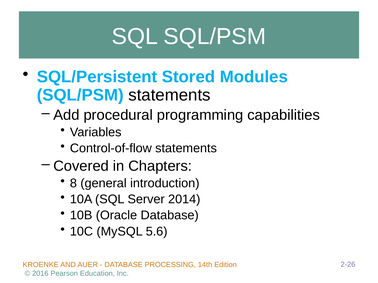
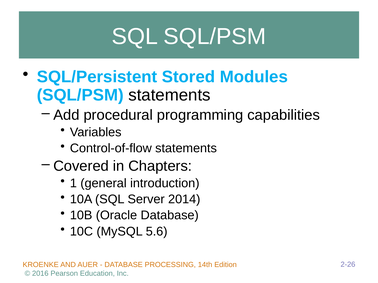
8: 8 -> 1
